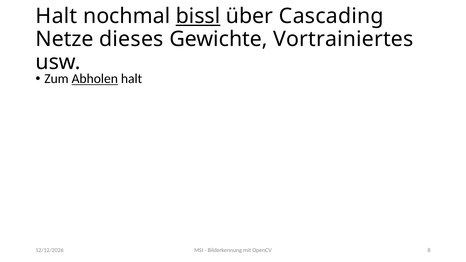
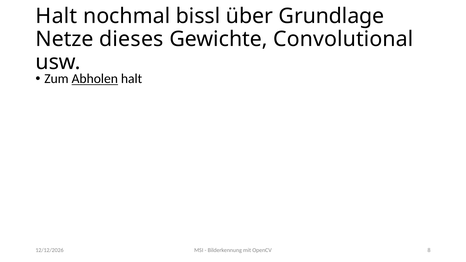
bissl underline: present -> none
Cascading: Cascading -> Grundlage
Vortrainiertes: Vortrainiertes -> Convolutional
